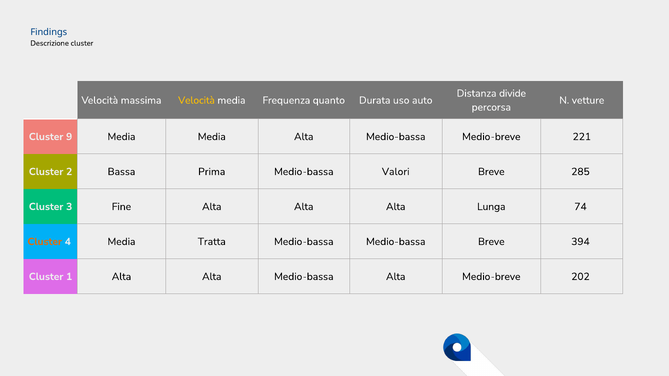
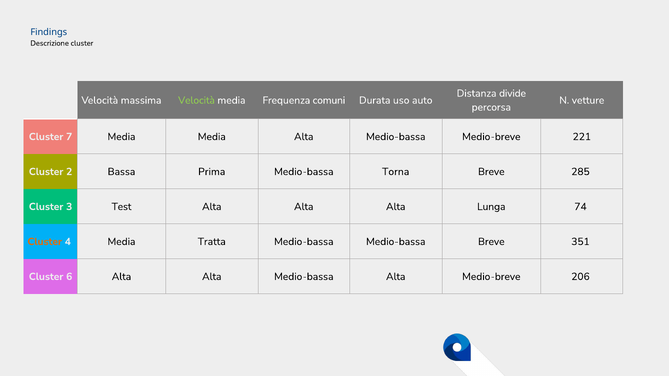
Velocità at (196, 100) colour: yellow -> light green
quanto: quanto -> comuni
9: 9 -> 7
Valori: Valori -> Torna
Fine: Fine -> Test
394: 394 -> 351
1: 1 -> 6
202: 202 -> 206
